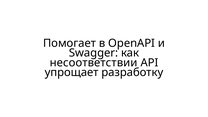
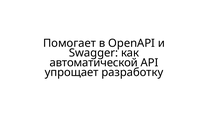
несоответствии: несоответствии -> автоматической
